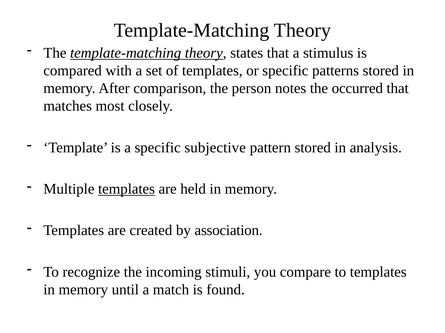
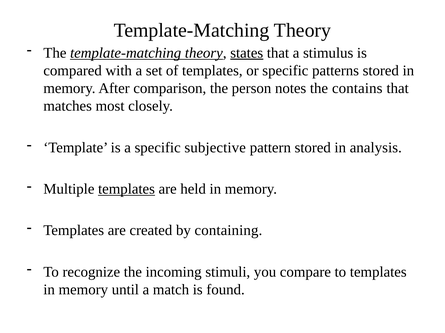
states underline: none -> present
occurred: occurred -> contains
association: association -> containing
